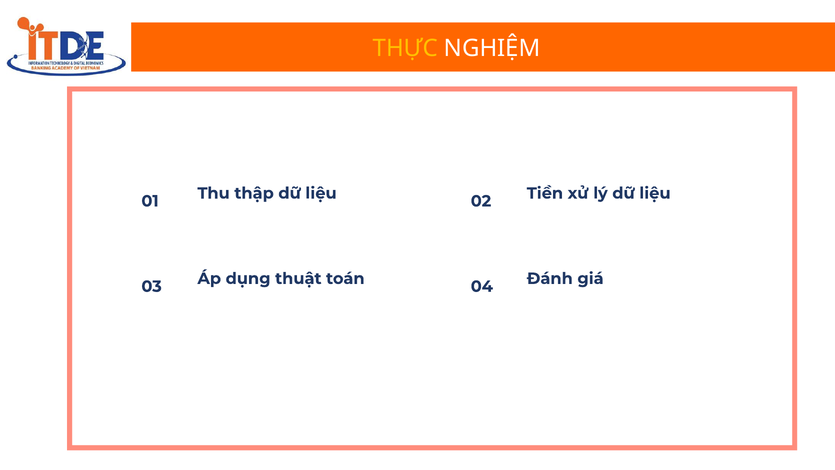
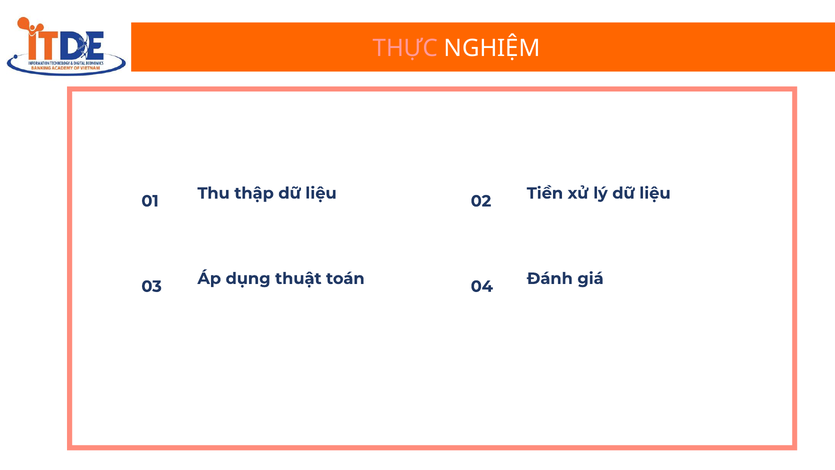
THỰC colour: yellow -> pink
